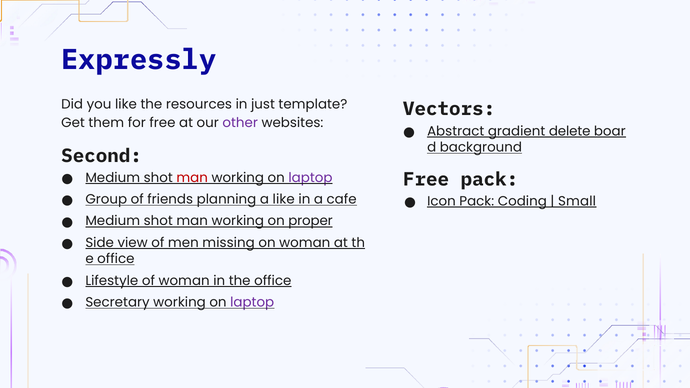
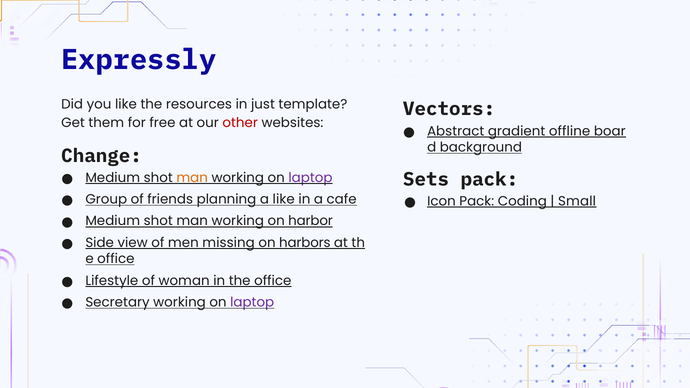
other colour: purple -> red
delete: delete -> offline
Second: Second -> Change
Free at (426, 179): Free -> Sets
man at (192, 178) colour: red -> orange
proper: proper -> harbor
on woman: woman -> harbors
